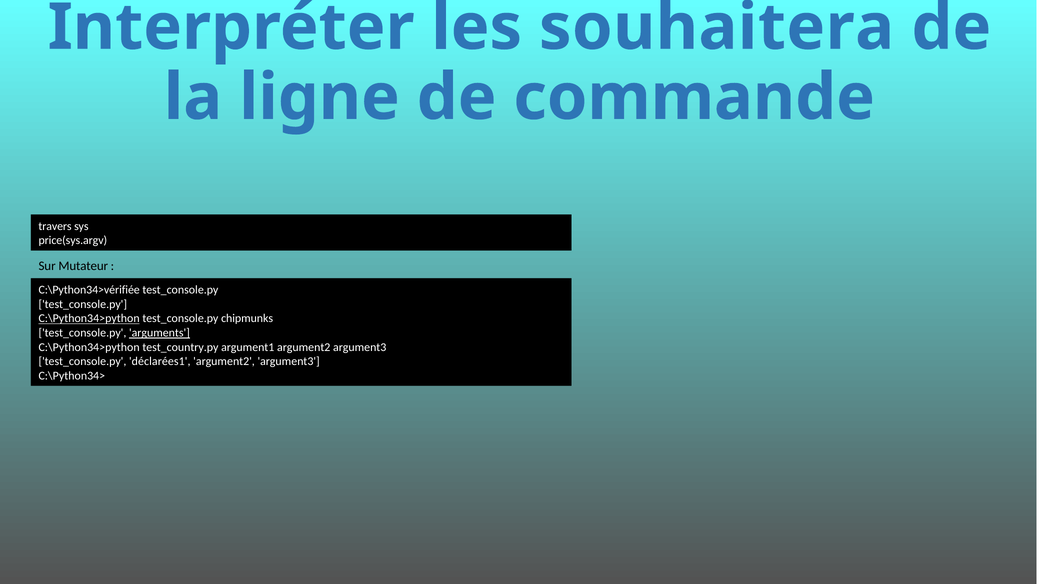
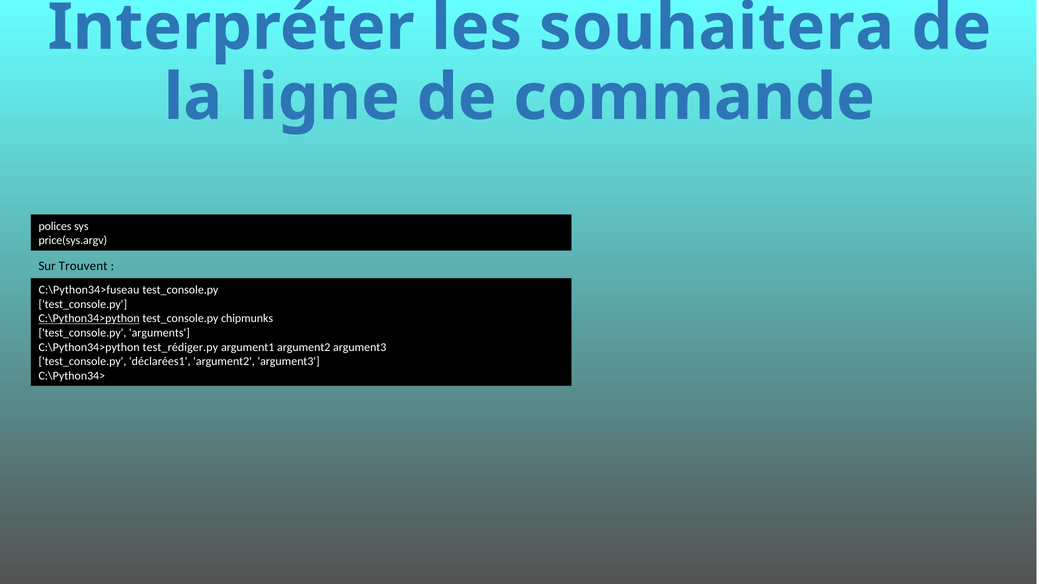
travers: travers -> polices
Mutateur: Mutateur -> Trouvent
C:\Python34>vérifiée: C:\Python34>vérifiée -> C:\Python34>fuseau
arguments underline: present -> none
test_country.py: test_country.py -> test_rédiger.py
